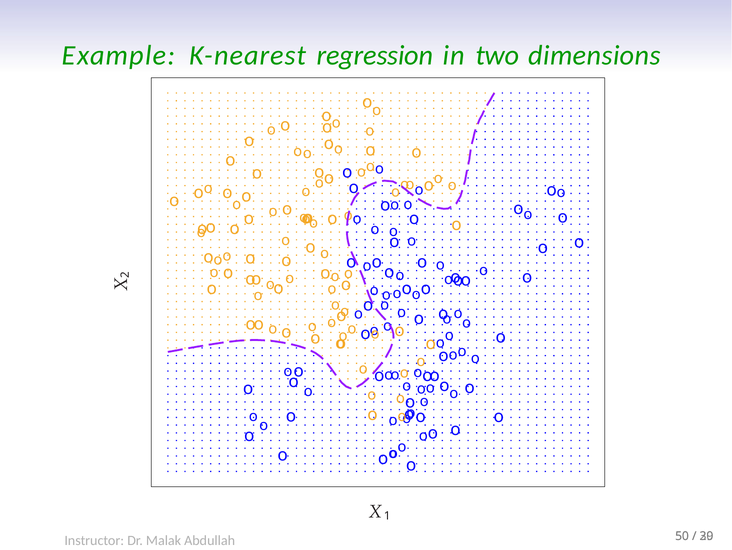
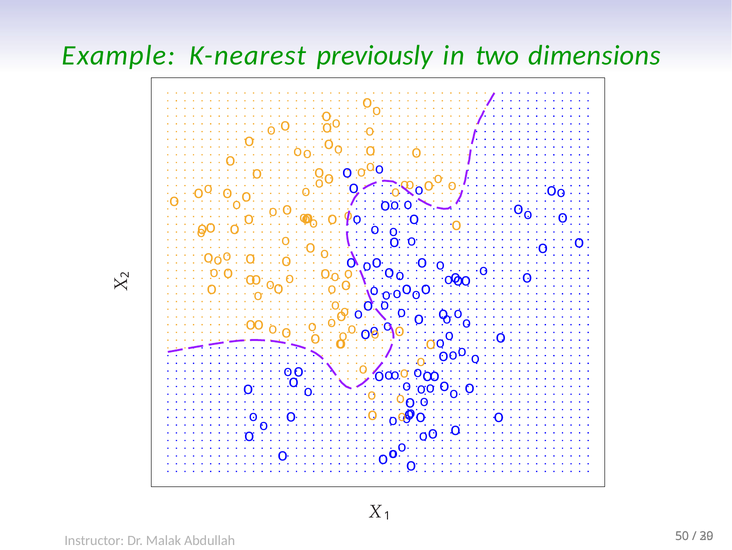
regression: regression -> previously
